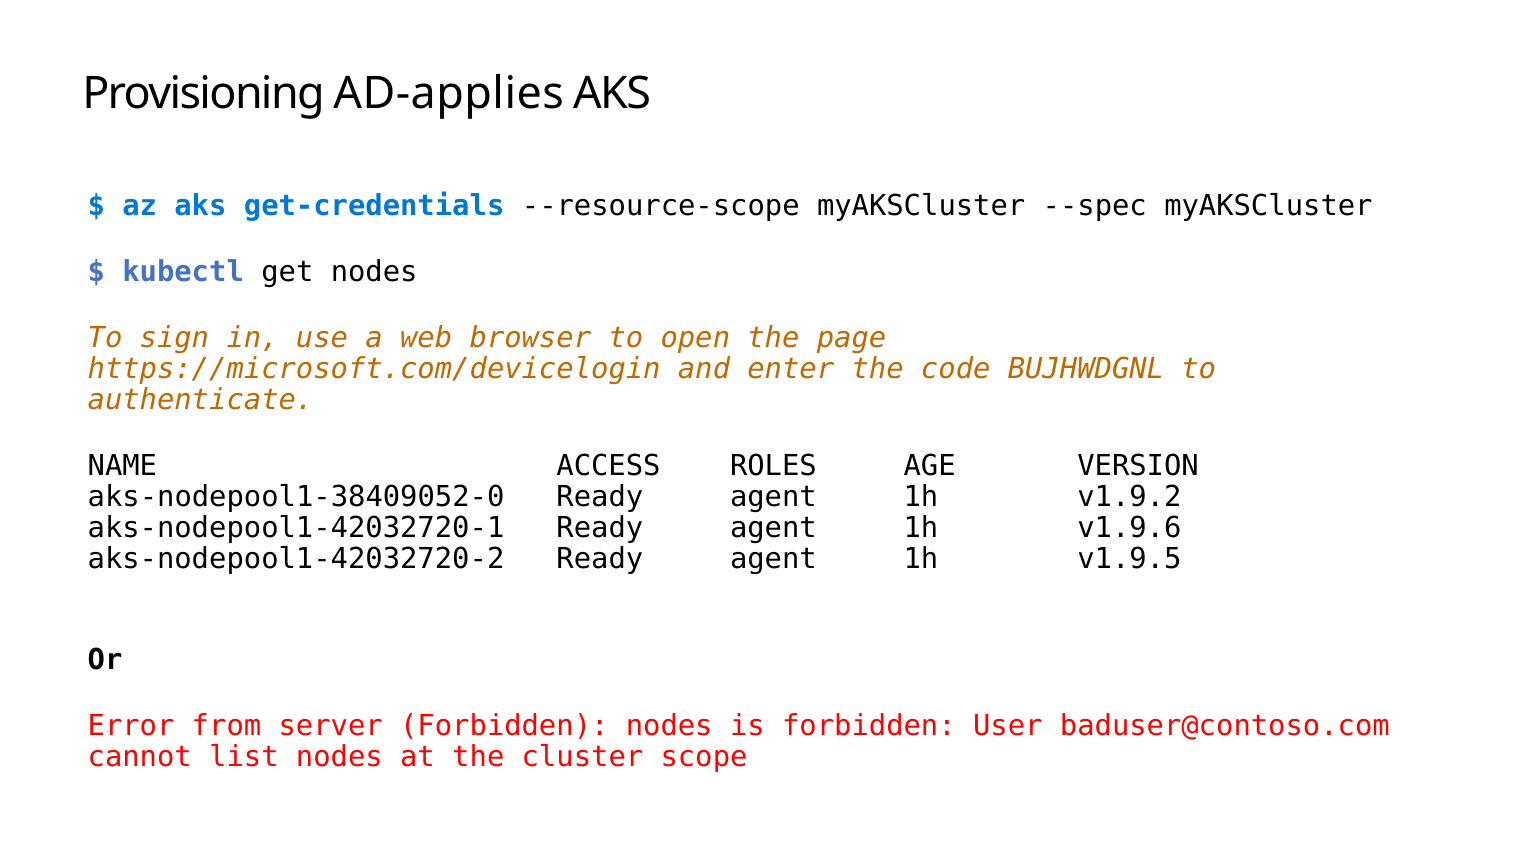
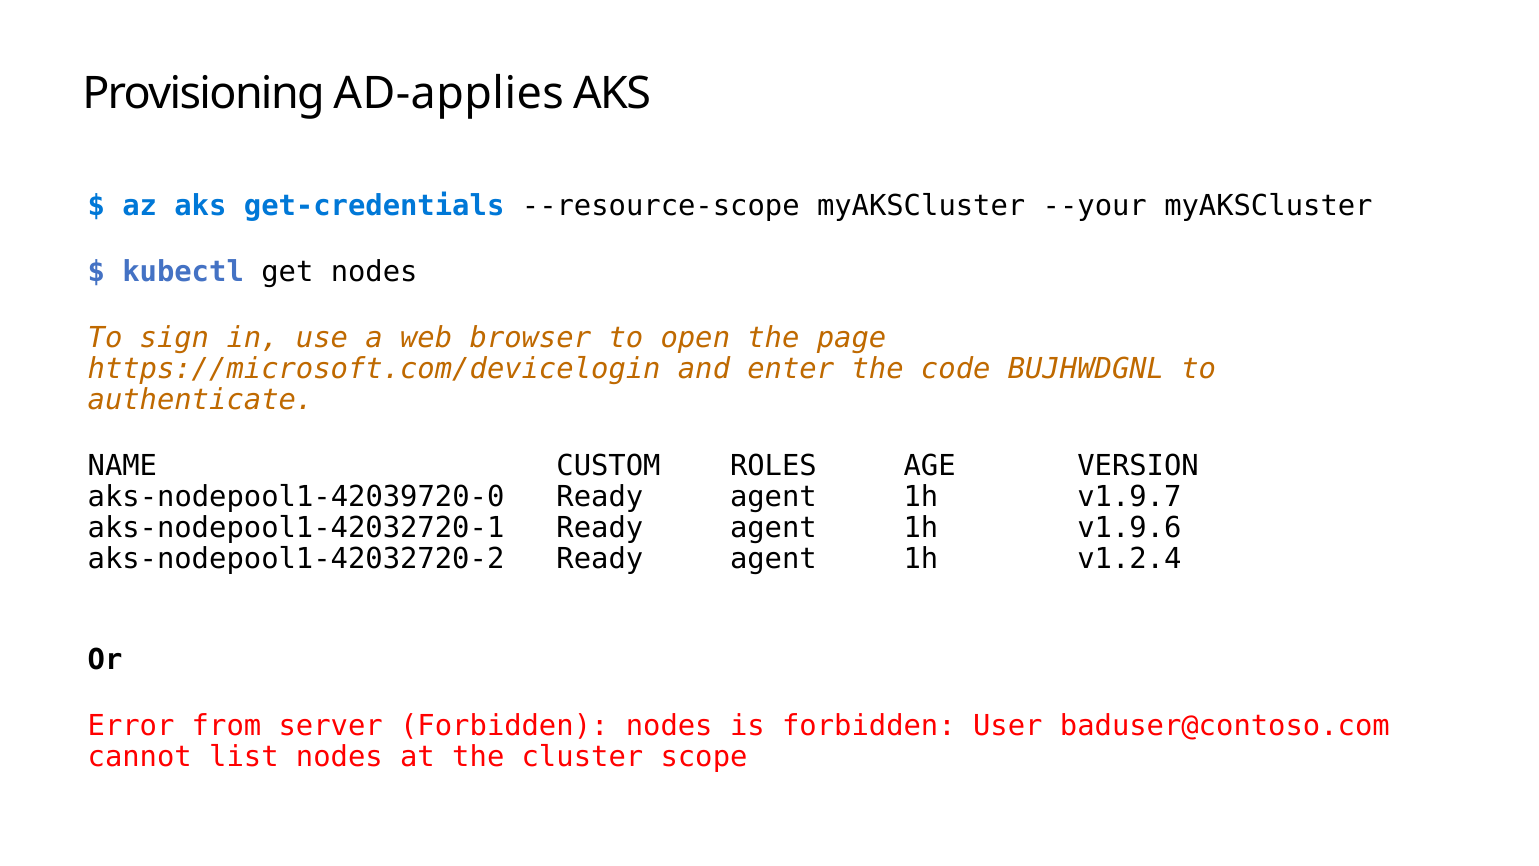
--spec: --spec -> --your
ACCESS: ACCESS -> CUSTOM
aks-nodepool1-38409052-0: aks-nodepool1-38409052-0 -> aks-nodepool1-42039720-0
v1.9.2: v1.9.2 -> v1.9.7
v1.9.5: v1.9.5 -> v1.2.4
